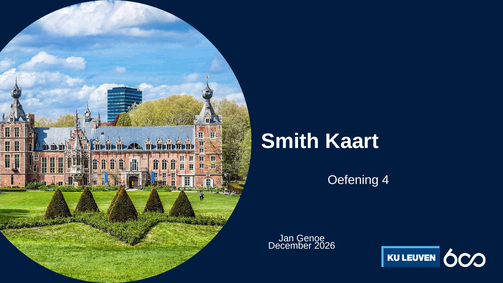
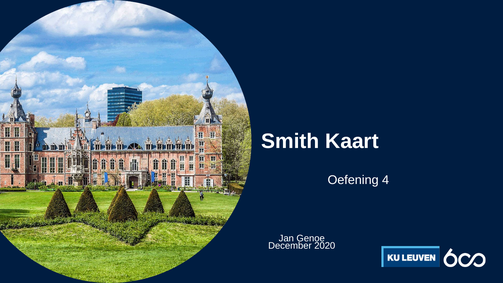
2026: 2026 -> 2020
